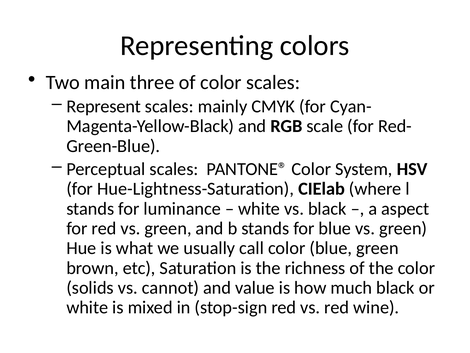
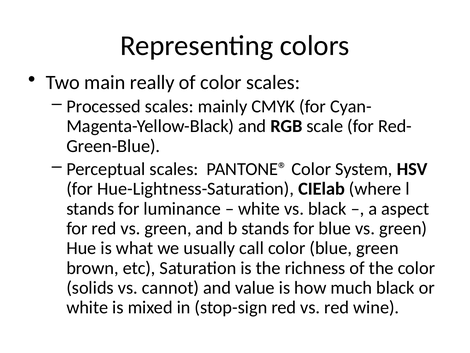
three: three -> really
Represent: Represent -> Processed
